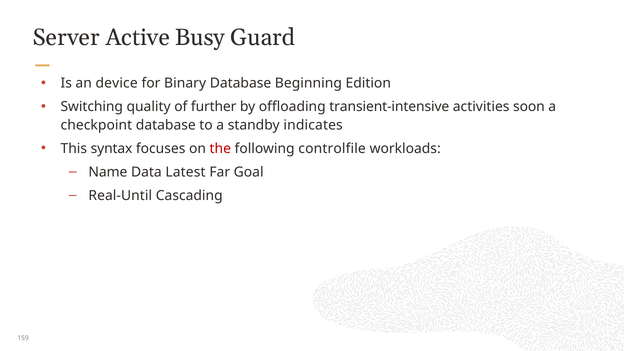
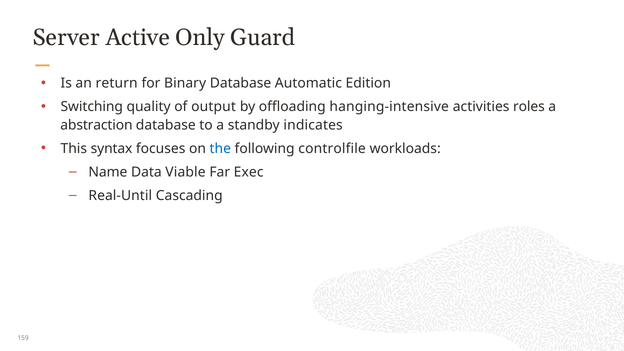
Busy: Busy -> Only
device: device -> return
Beginning: Beginning -> Automatic
further: further -> output
transient-intensive: transient-intensive -> hanging-intensive
soon: soon -> roles
checkpoint: checkpoint -> abstraction
the colour: red -> blue
Latest: Latest -> Viable
Goal: Goal -> Exec
